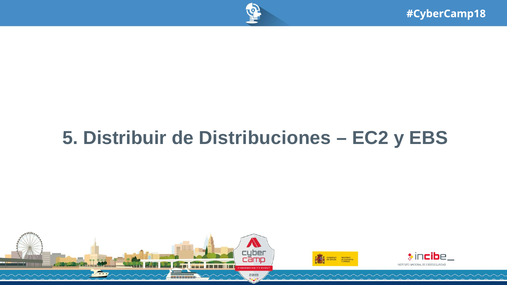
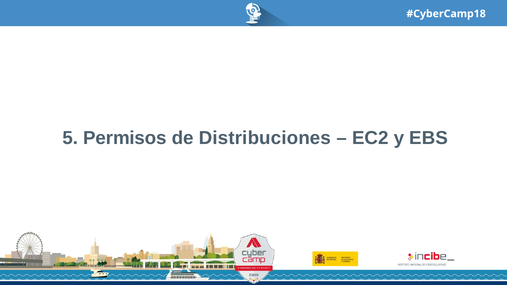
Distribuir: Distribuir -> Permisos
